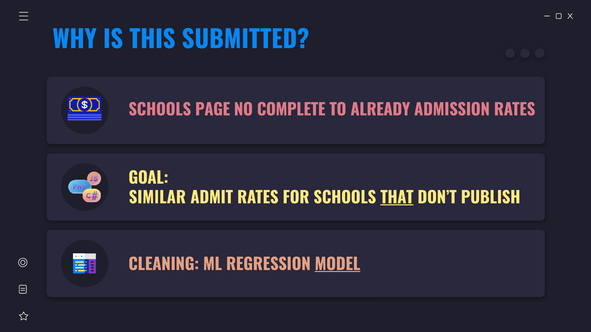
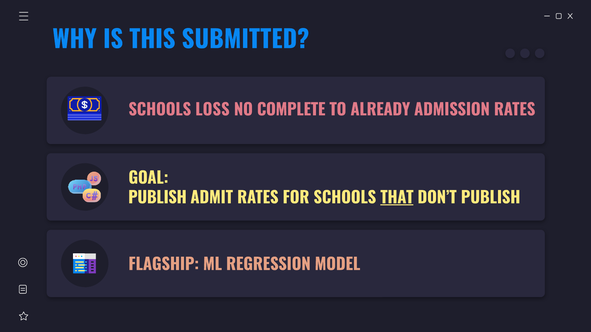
PAGE: PAGE -> LOSS
SIMILAR at (157, 198): SIMILAR -> PUBLISH
CLEANING: CLEANING -> FLAGSHIP
MODEL underline: present -> none
